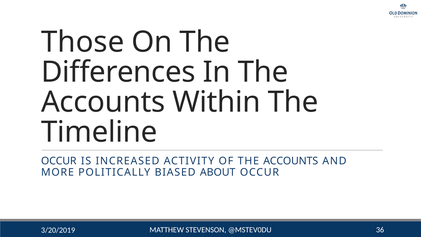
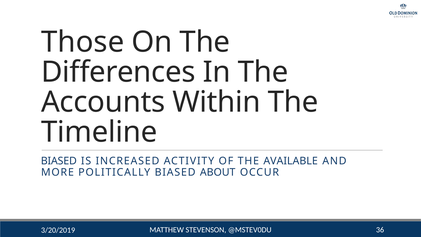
OCCUR at (59, 161): OCCUR -> BIASED
OF THE ACCOUNTS: ACCOUNTS -> AVAILABLE
